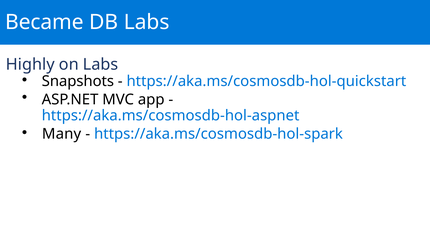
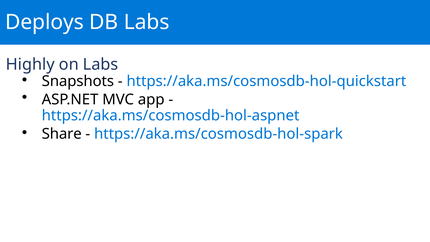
Became: Became -> Deploys
Many: Many -> Share
